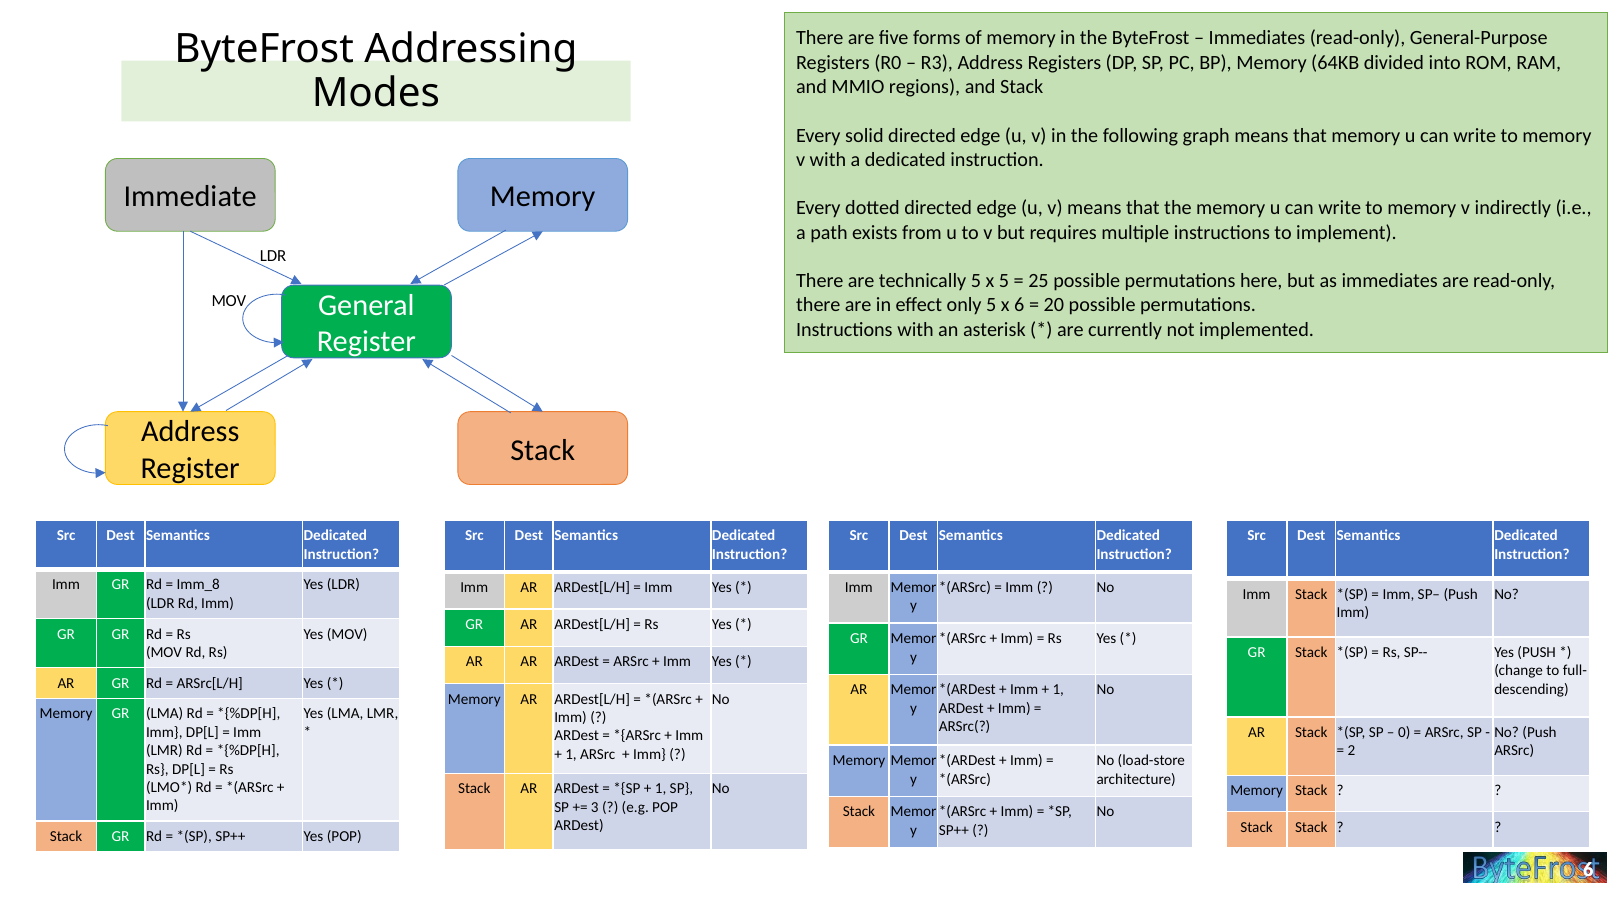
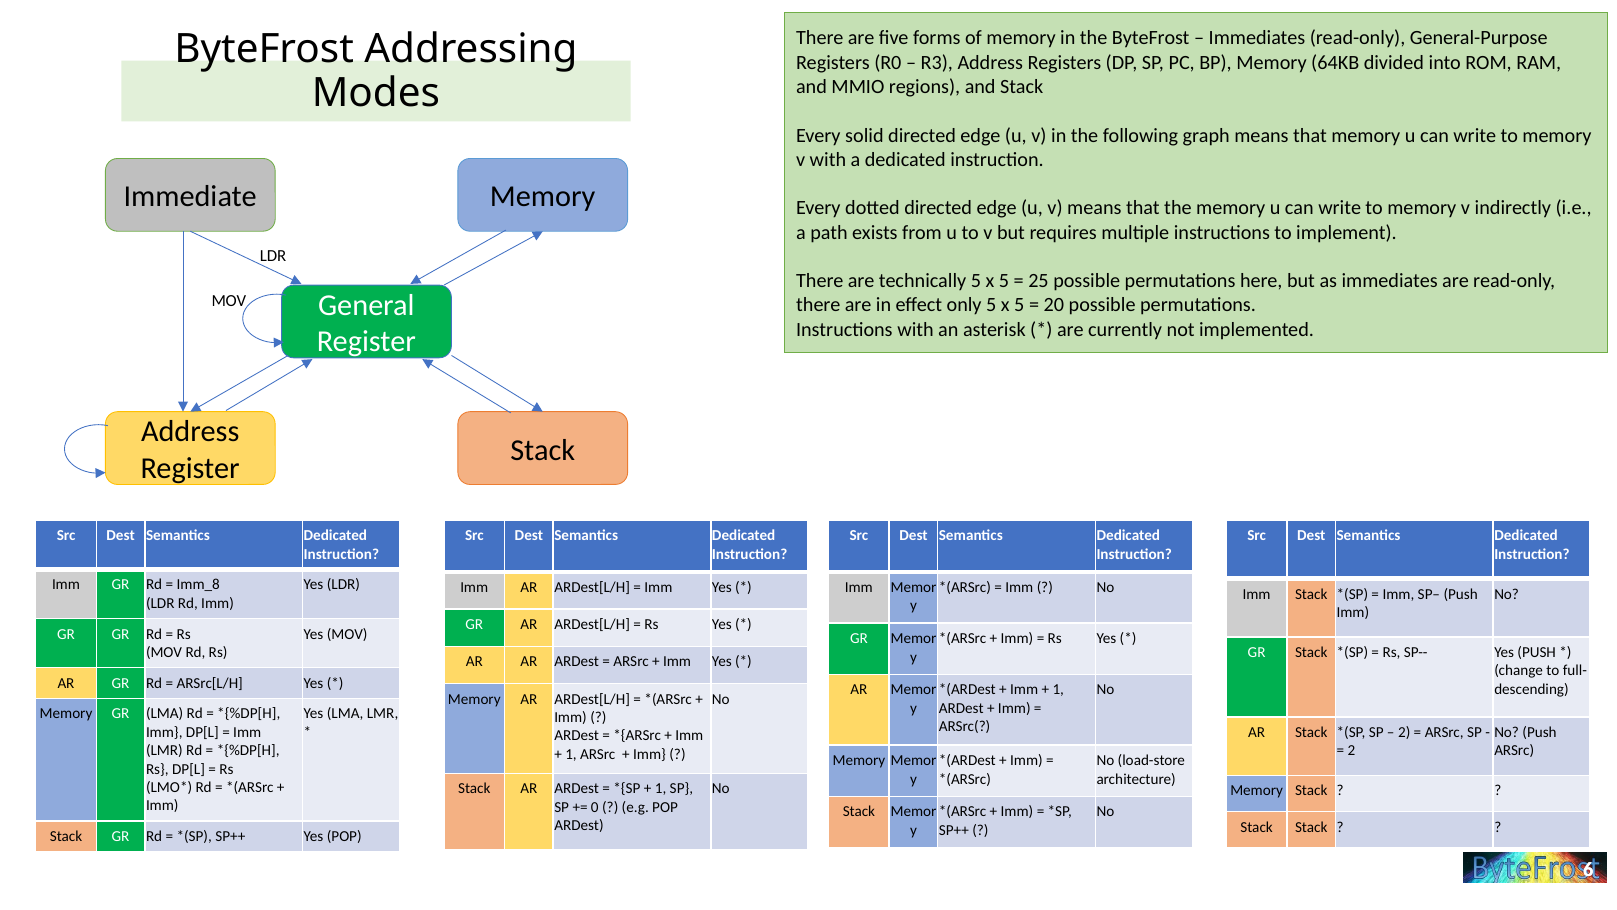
only 5 x 6: 6 -> 5
0 at (1404, 732): 0 -> 2
3: 3 -> 0
